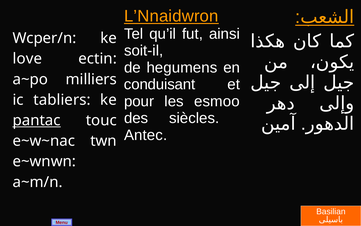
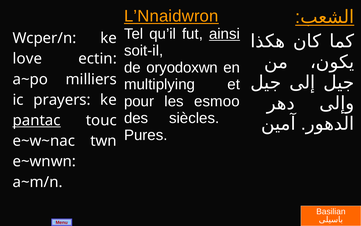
ainsi underline: none -> present
hegumens: hegumens -> oryodoxwn
conduisant: conduisant -> multiplying
tabliers: tabliers -> prayers
Antec: Antec -> Pures
